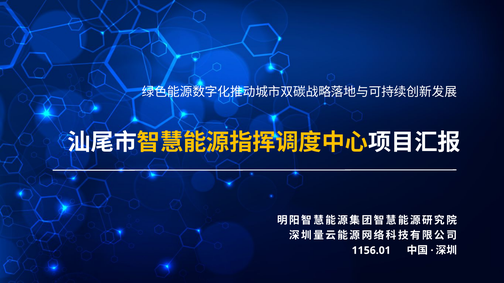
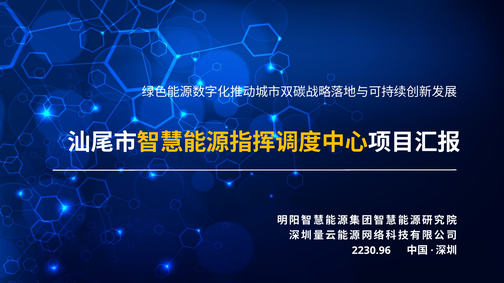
1156.01: 1156.01 -> 2230.96
